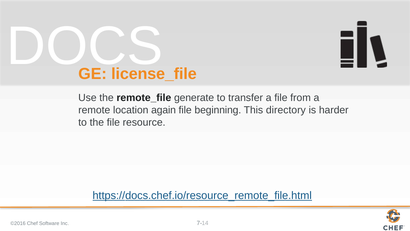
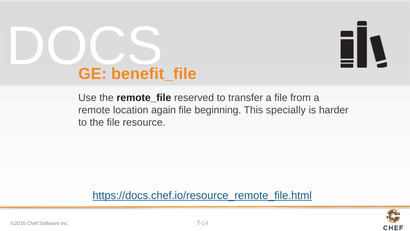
license_file: license_file -> benefit_file
generate: generate -> reserved
directory: directory -> specially
